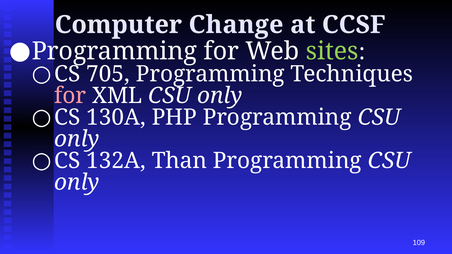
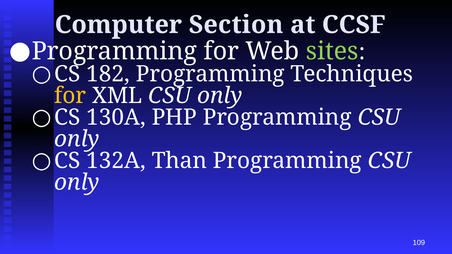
Change: Change -> Section
705: 705 -> 182
for at (70, 96) colour: pink -> yellow
